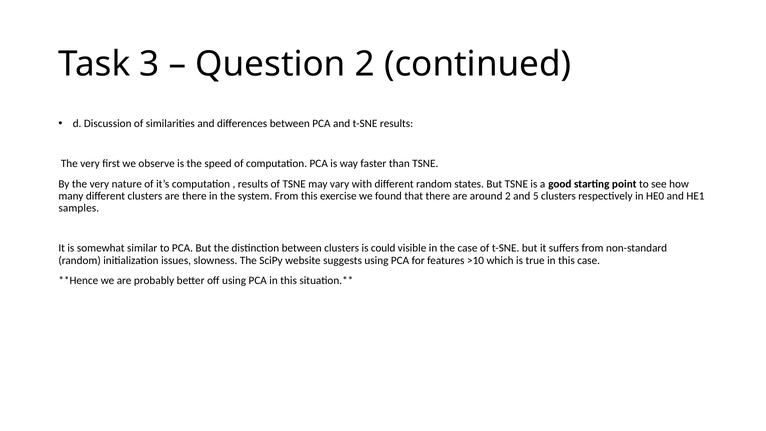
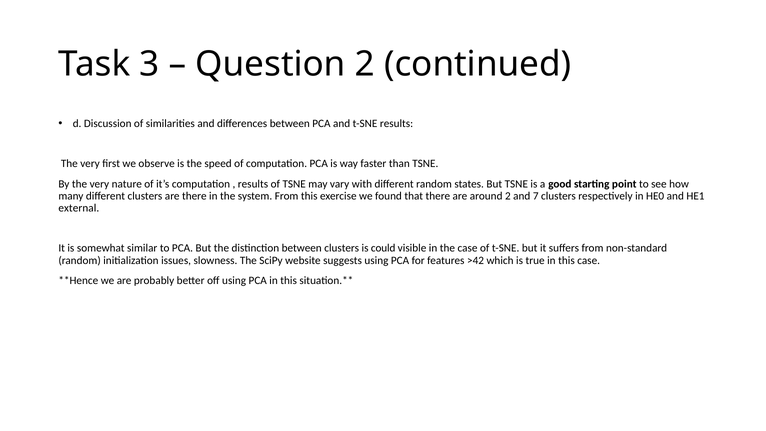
5: 5 -> 7
samples: samples -> external
>10: >10 -> >42
